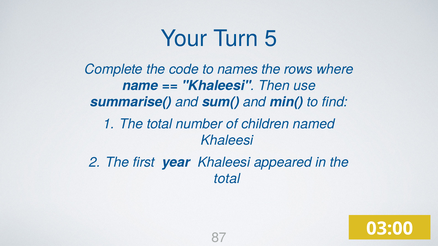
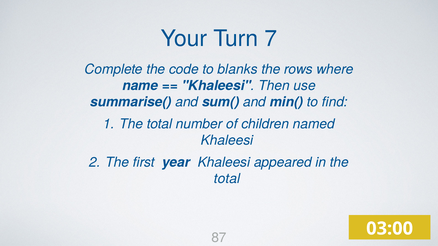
5: 5 -> 7
names: names -> blanks
